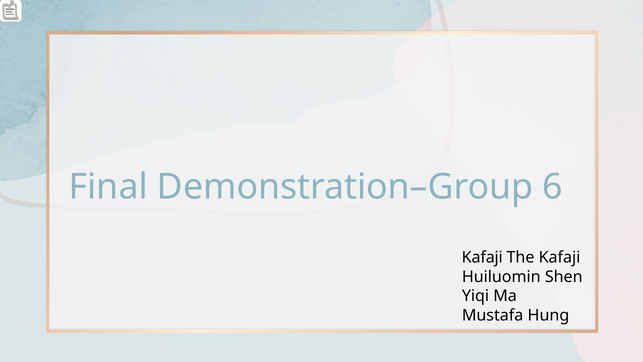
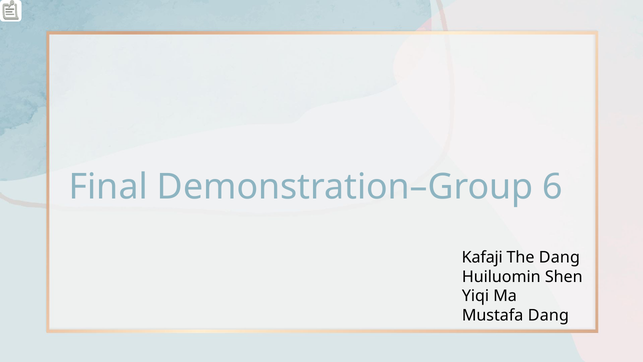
The Kafaji: Kafaji -> Dang
Mustafa Hung: Hung -> Dang
